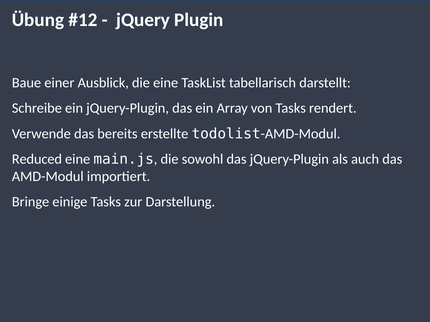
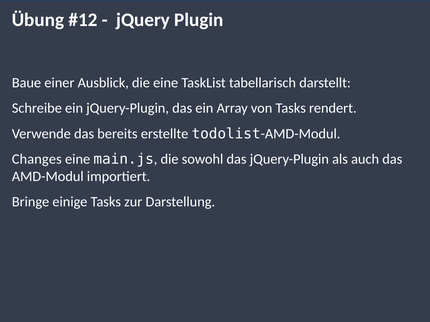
Reduced: Reduced -> Changes
